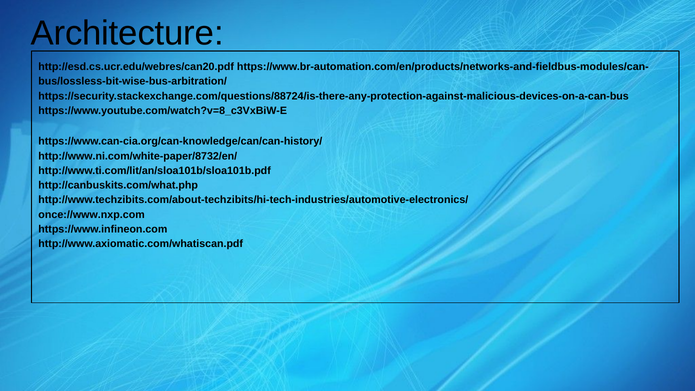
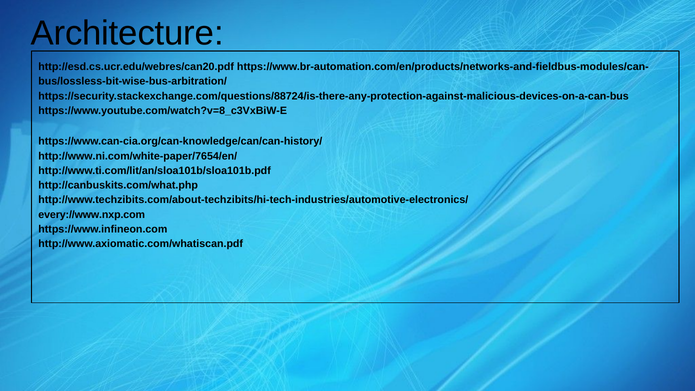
http://www.ni.com/white-paper/8732/en/: http://www.ni.com/white-paper/8732/en/ -> http://www.ni.com/white-paper/7654/en/
once://www.nxp.com: once://www.nxp.com -> every://www.nxp.com
